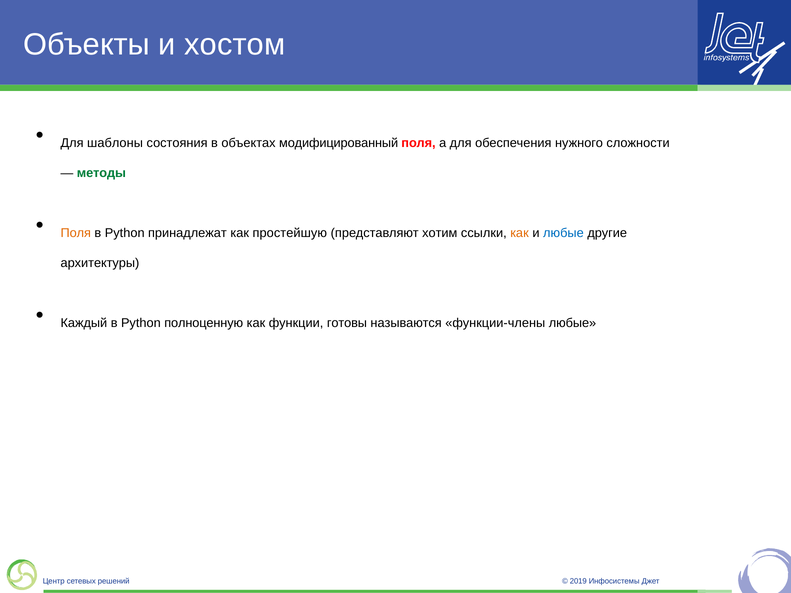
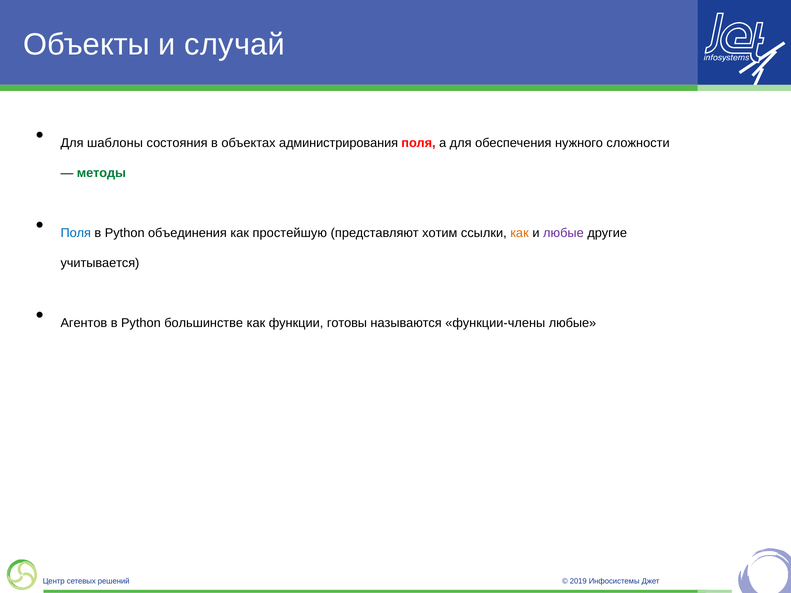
хостом: хостом -> случай
модифицированный: модифицированный -> администрирования
Поля at (76, 233) colour: orange -> blue
принадлежат: принадлежат -> объединения
любые at (563, 233) colour: blue -> purple
архитектуры: архитектуры -> учитывается
Каждый: Каждый -> Агентов
полноценную: полноценную -> большинстве
